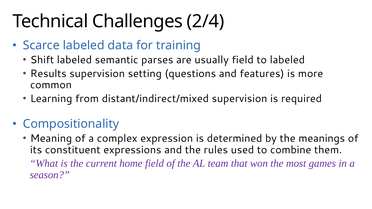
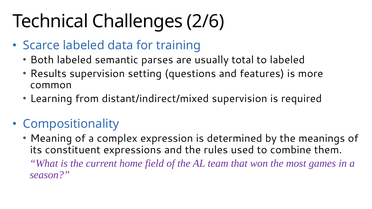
2/4: 2/4 -> 2/6
Shift: Shift -> Both
usually field: field -> total
